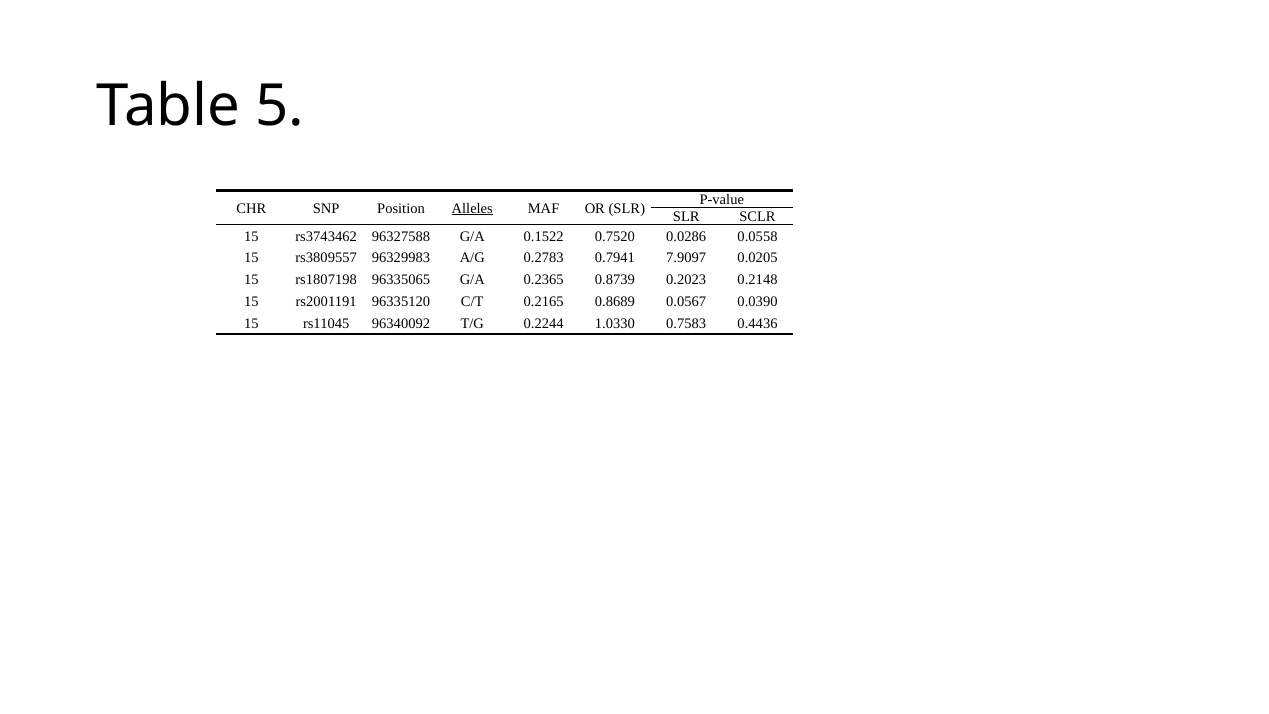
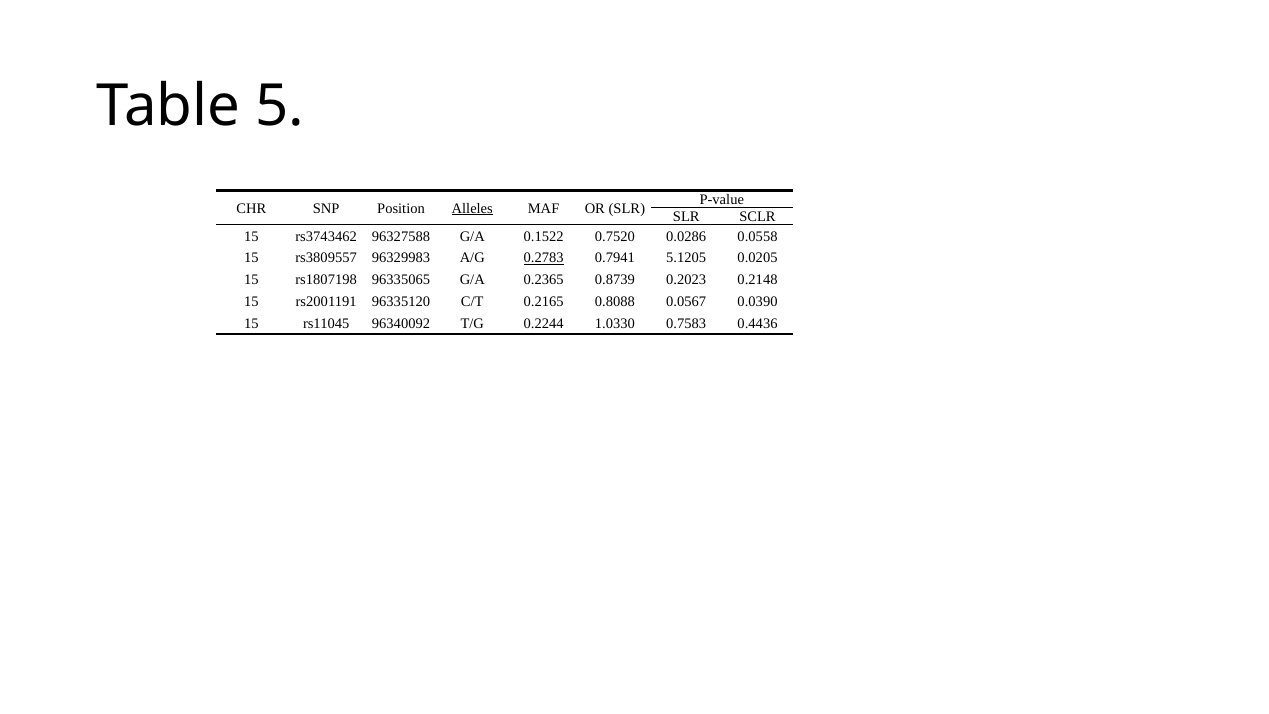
0.2783 underline: none -> present
7.9097: 7.9097 -> 5.1205
0.8689: 0.8689 -> 0.8088
